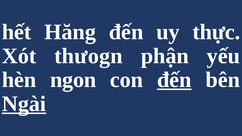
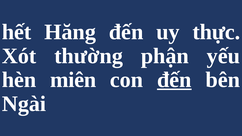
thưogn: thưogn -> thường
ngon: ngon -> miên
Ngài underline: present -> none
